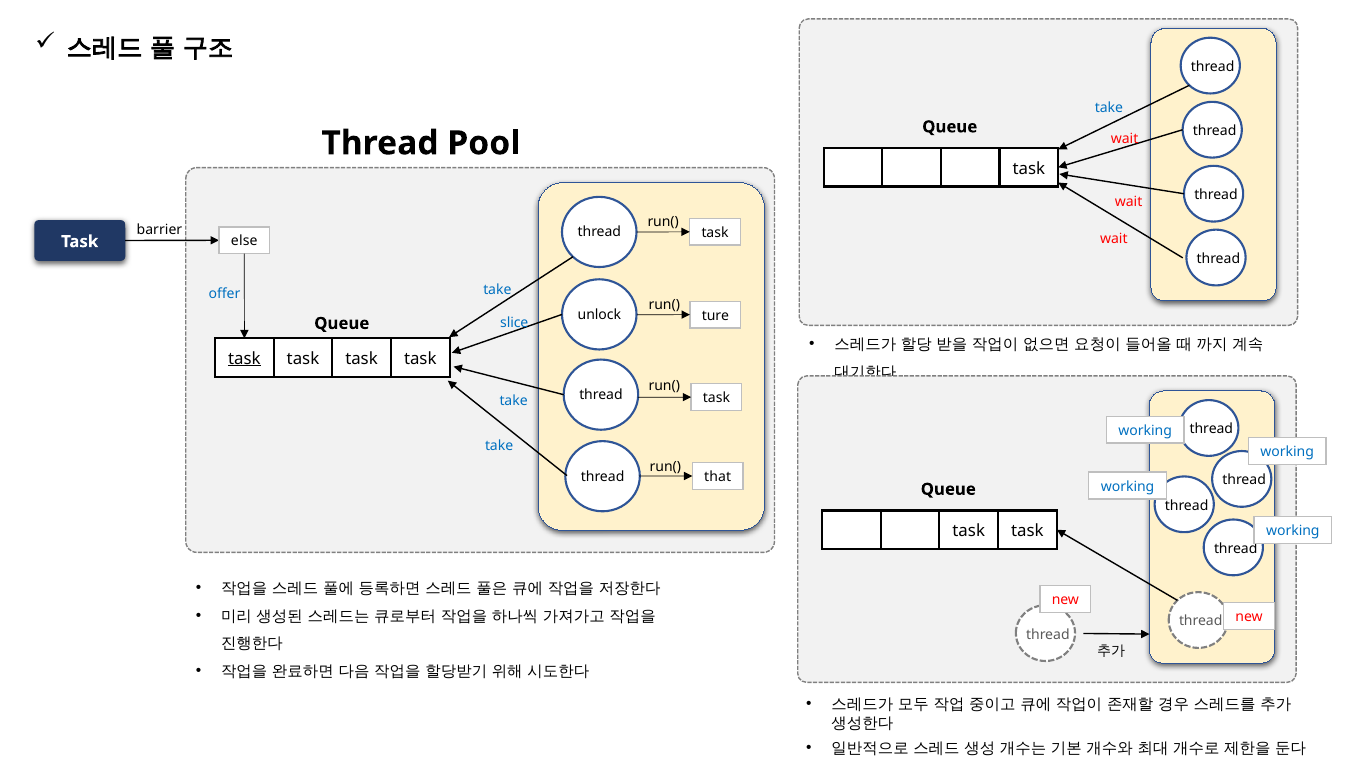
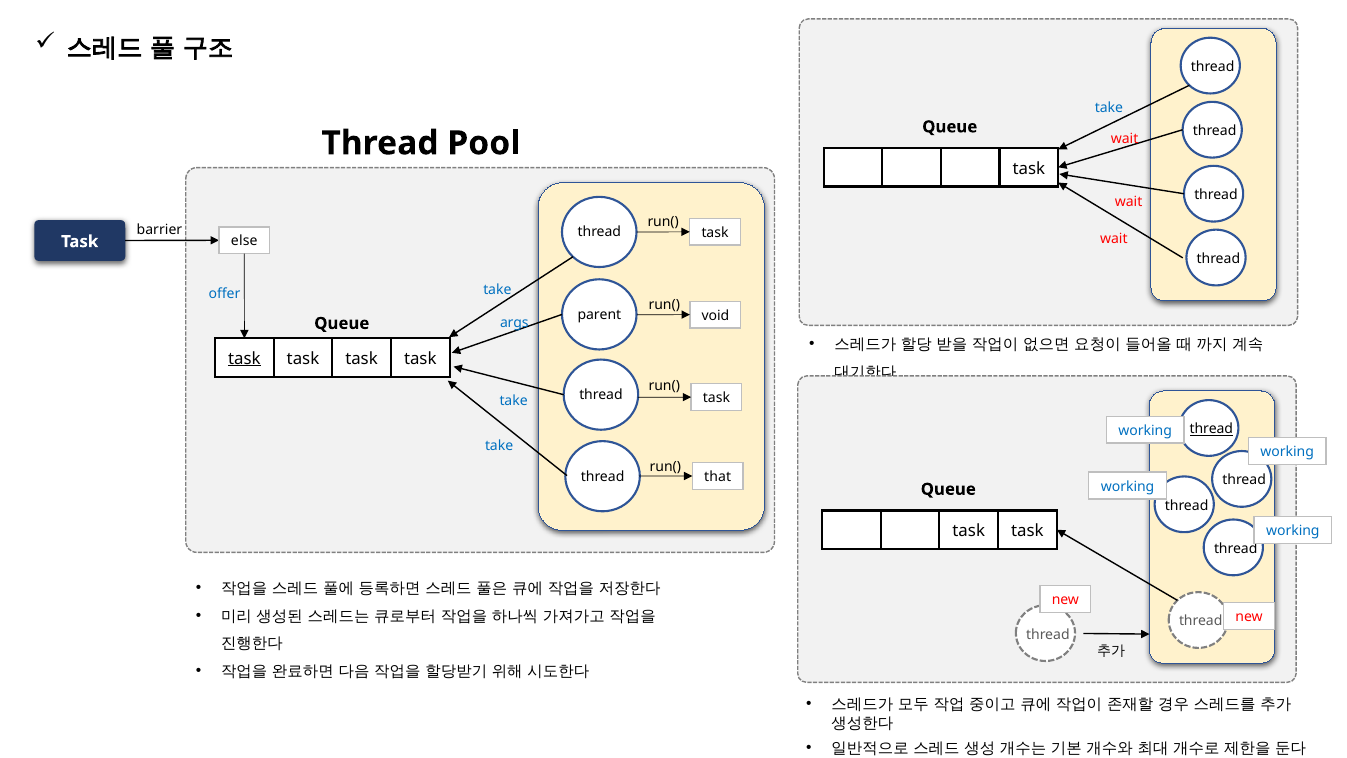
unlock: unlock -> parent
ture: ture -> void
slice: slice -> args
thread at (1211, 429) underline: none -> present
